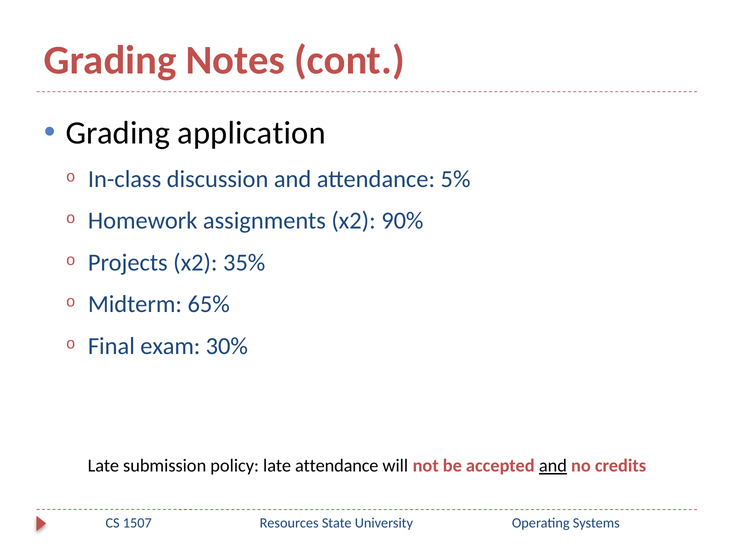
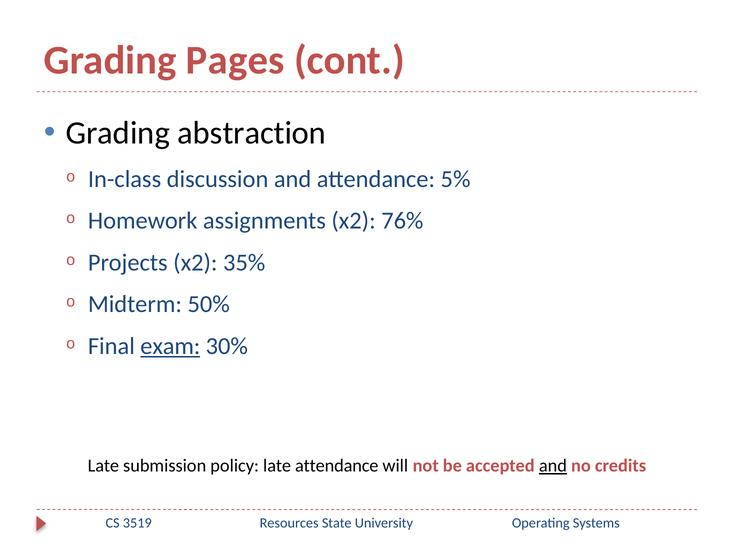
Notes: Notes -> Pages
application: application -> abstraction
90%: 90% -> 76%
65%: 65% -> 50%
exam underline: none -> present
1507: 1507 -> 3519
